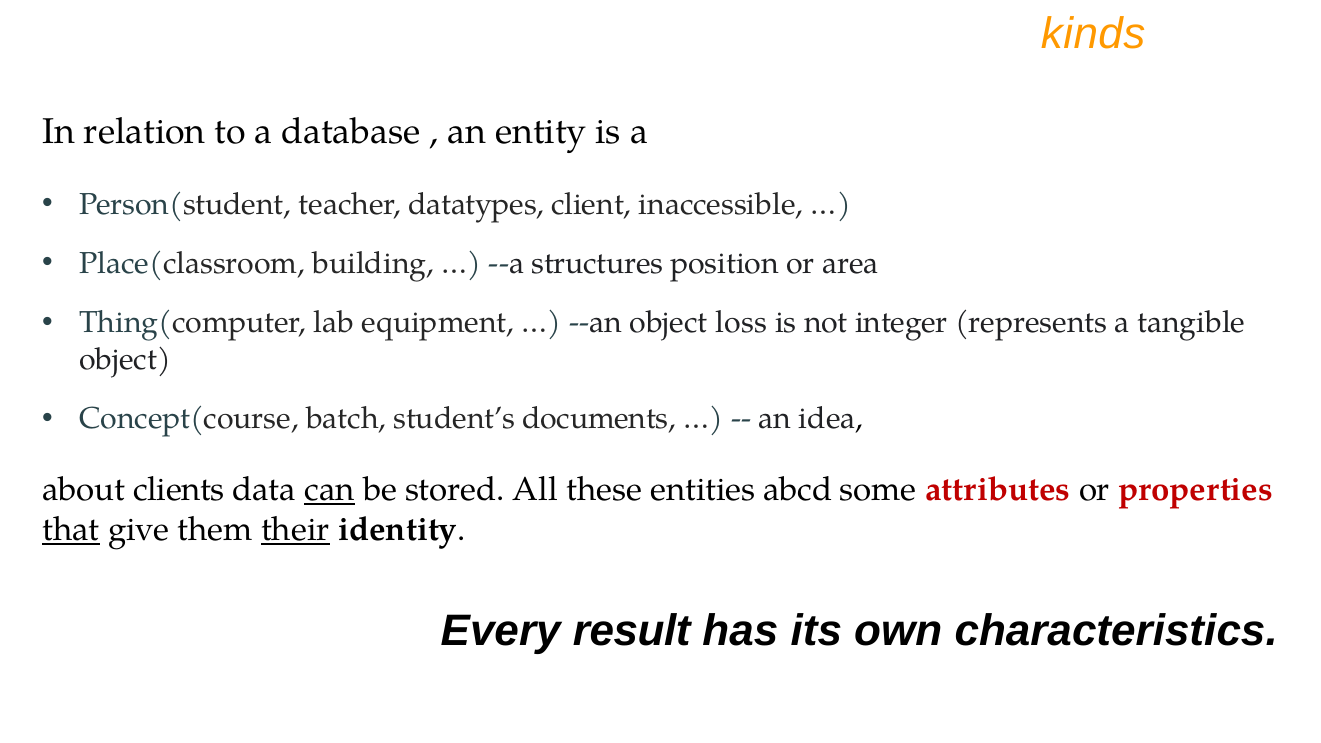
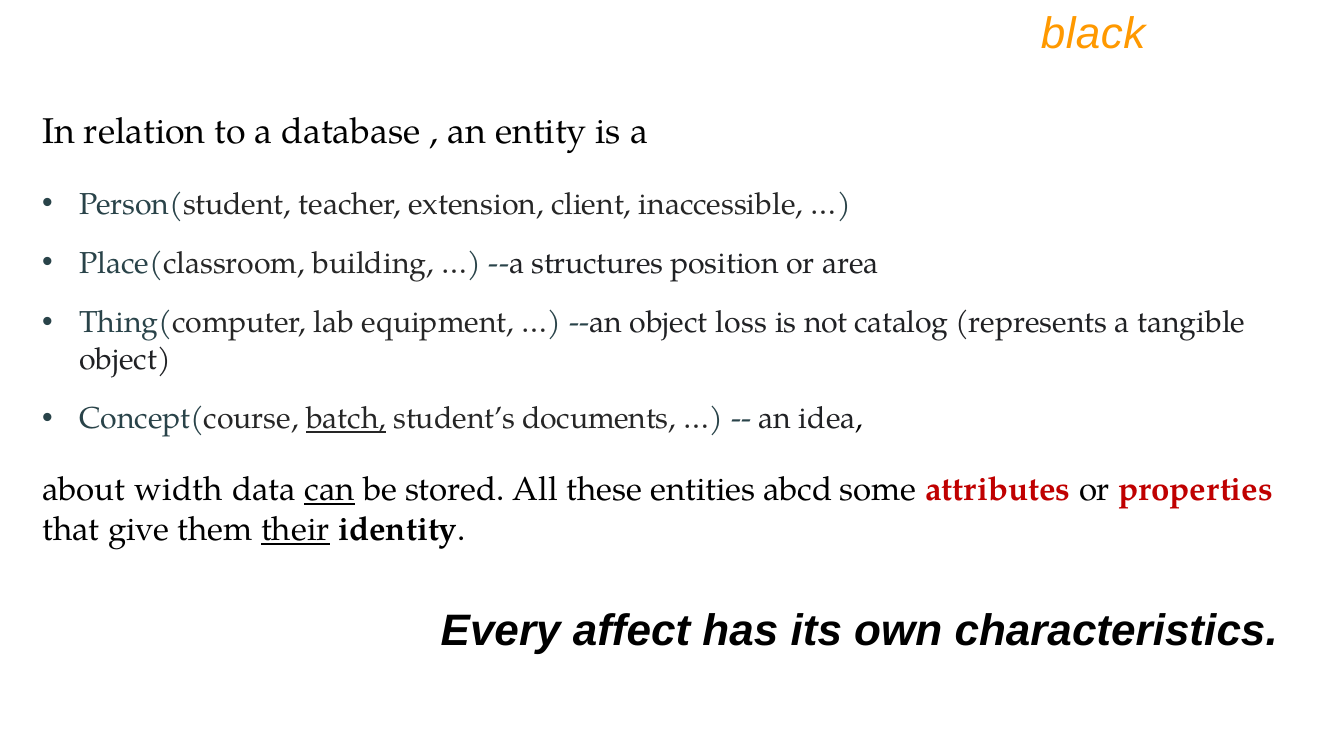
kinds: kinds -> black
datatypes: datatypes -> extension
integer: integer -> catalog
batch underline: none -> present
clients: clients -> width
that underline: present -> none
result: result -> affect
